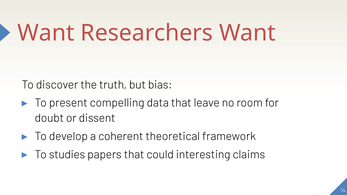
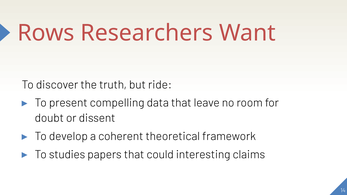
Want at (46, 33): Want -> Rows
bias: bias -> ride
